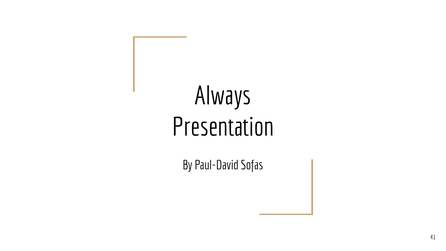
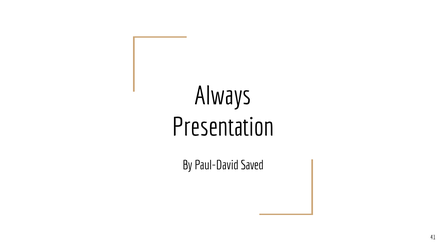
Sofas: Sofas -> Saved
